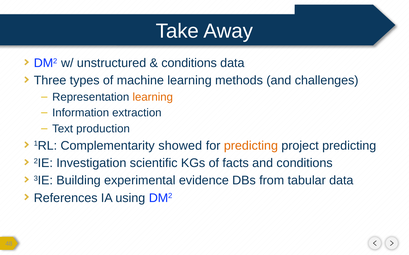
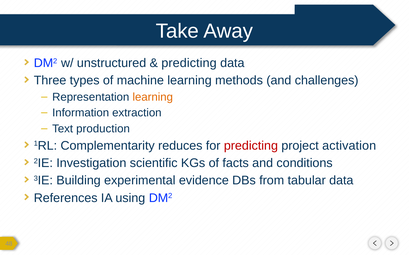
conditions at (189, 63): conditions -> predicting
showed: showed -> reduces
predicting at (251, 146) colour: orange -> red
project predicting: predicting -> activation
